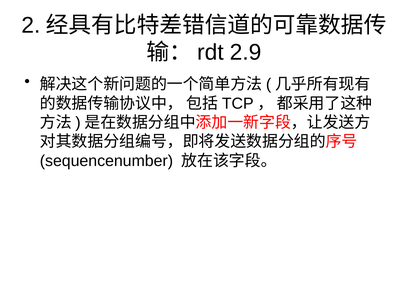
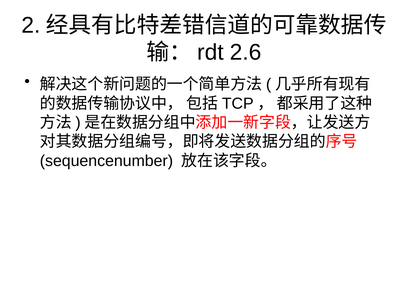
2.9: 2.9 -> 2.6
